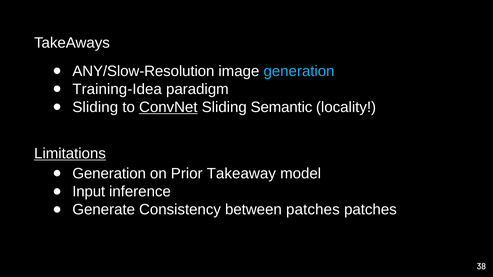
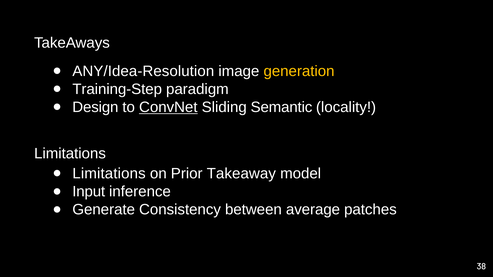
ANY/Slow-Resolution: ANY/Slow-Resolution -> ANY/Idea-Resolution
generation at (299, 71) colour: light blue -> yellow
Training-Idea: Training-Idea -> Training-Step
Sliding at (95, 107): Sliding -> Design
Limitations at (70, 154) underline: present -> none
Generation at (109, 174): Generation -> Limitations
between patches: patches -> average
